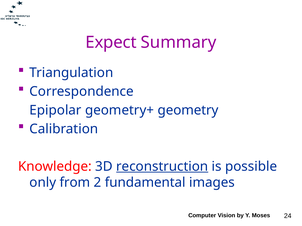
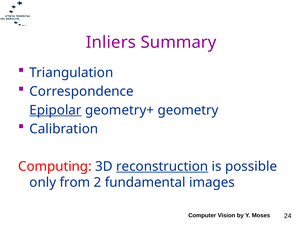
Expect: Expect -> Inliers
Epipolar underline: none -> present
Knowledge: Knowledge -> Computing
